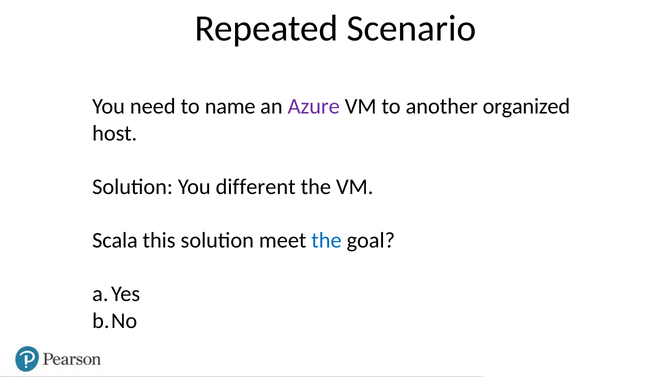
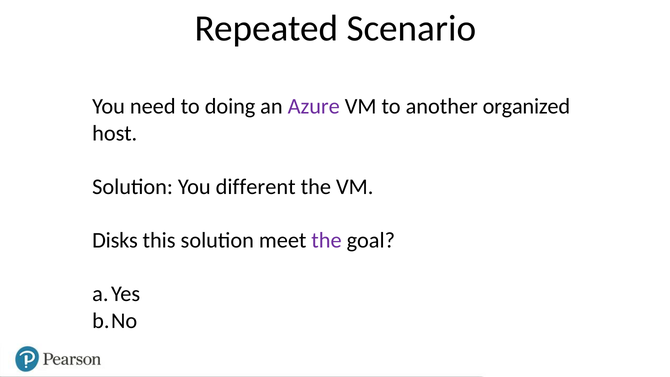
name: name -> doing
Scala: Scala -> Disks
the at (327, 240) colour: blue -> purple
